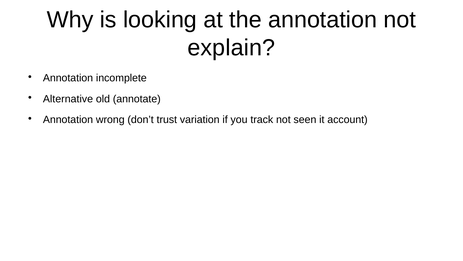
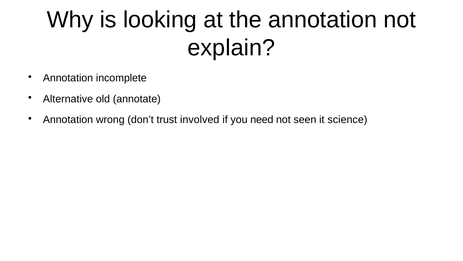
variation: variation -> involved
track: track -> need
account: account -> science
